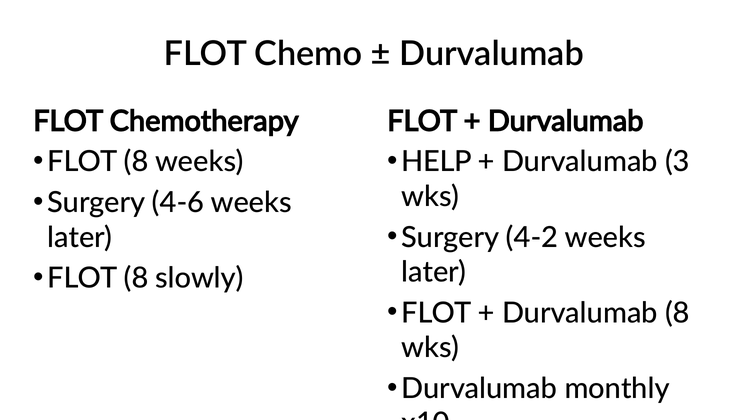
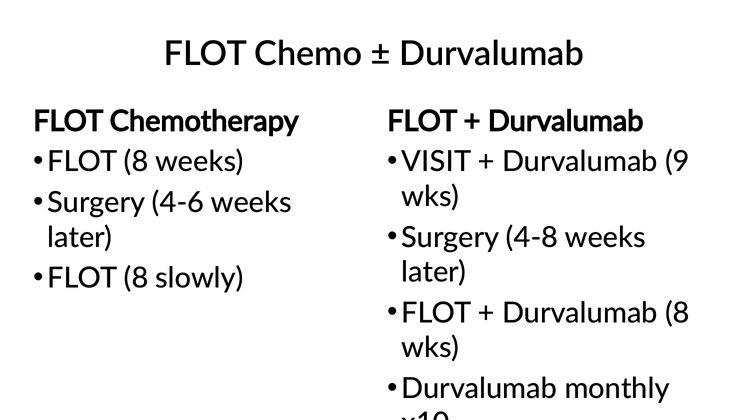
HELP: HELP -> VISIT
3: 3 -> 9
4-2: 4-2 -> 4-8
